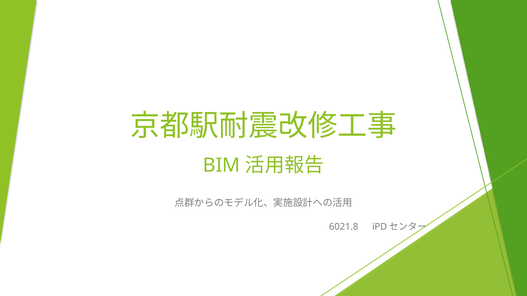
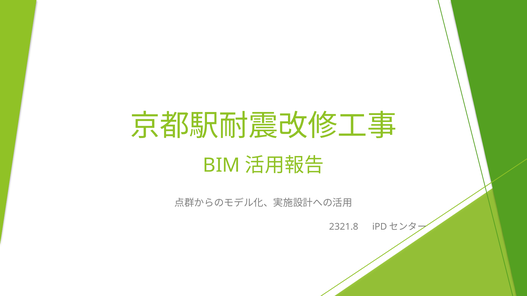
6021.8: 6021.8 -> 2321.8
